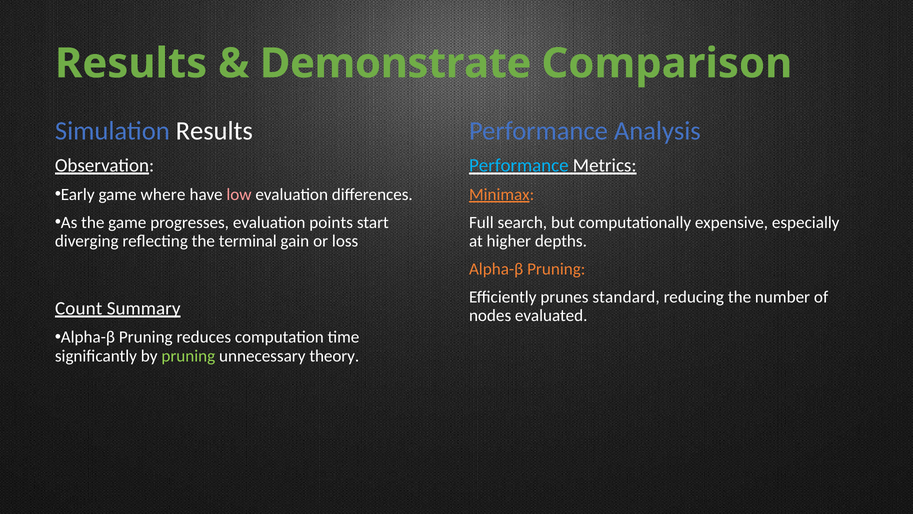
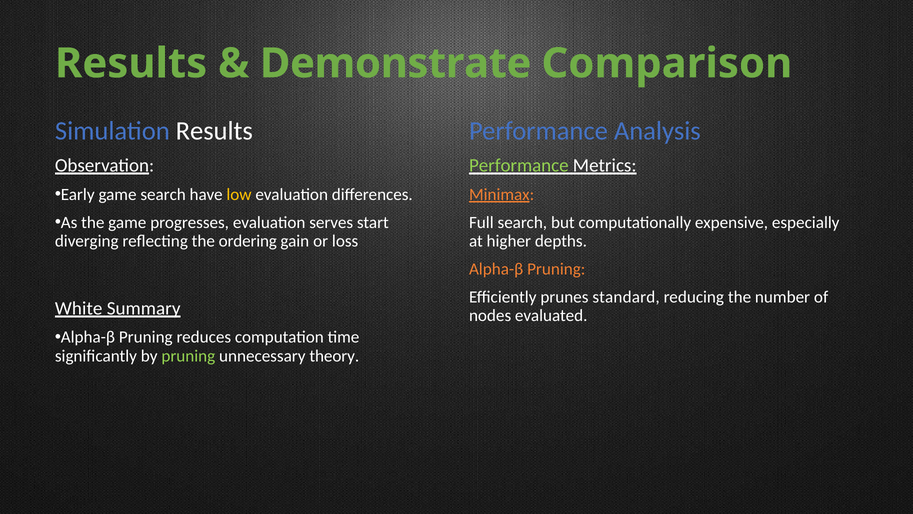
Performance at (519, 165) colour: light blue -> light green
game where: where -> search
low colour: pink -> yellow
points: points -> serves
terminal: terminal -> ordering
Count: Count -> White
